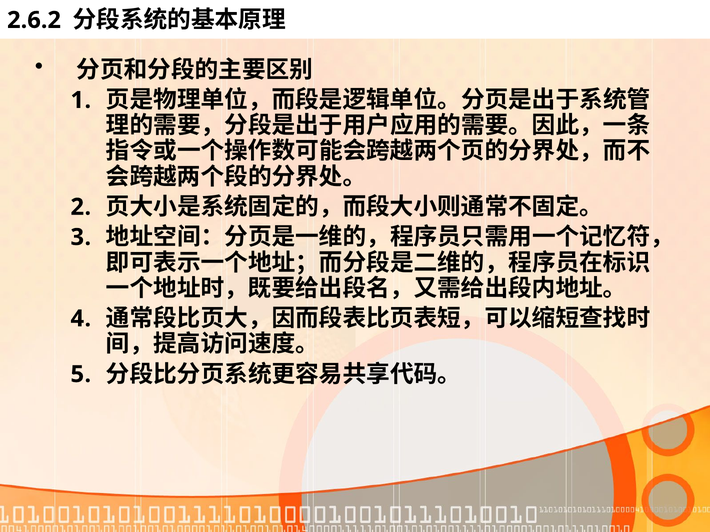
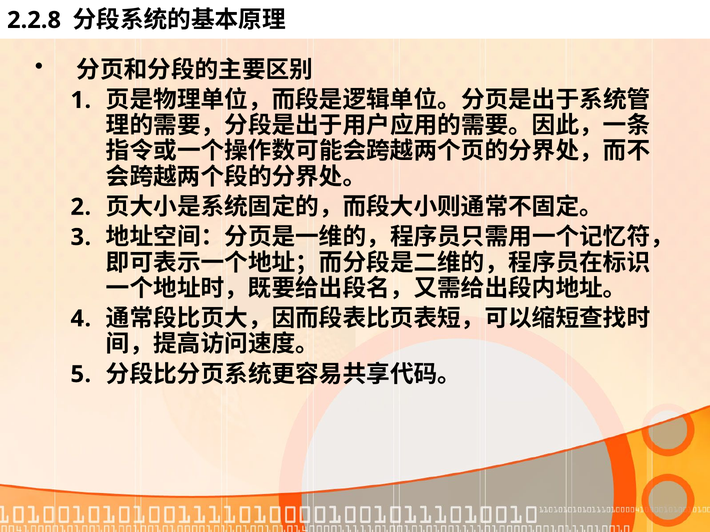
2.6.2: 2.6.2 -> 2.2.8
